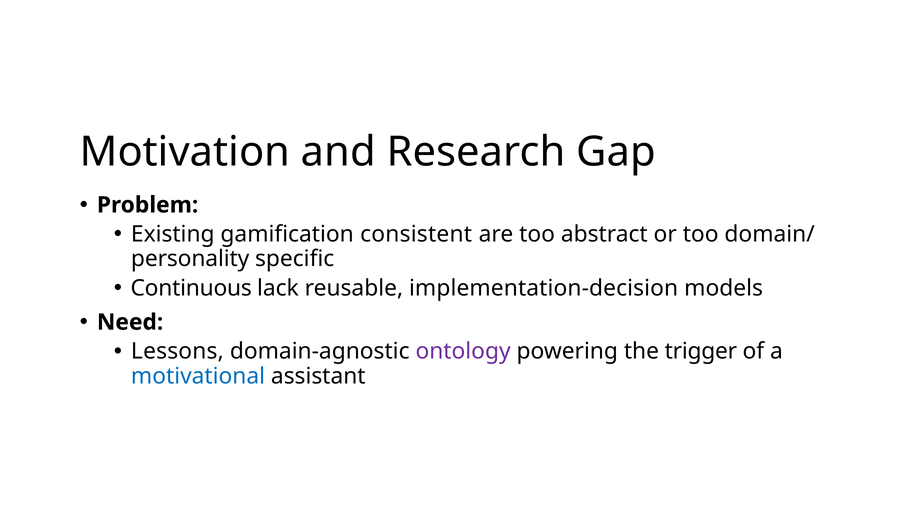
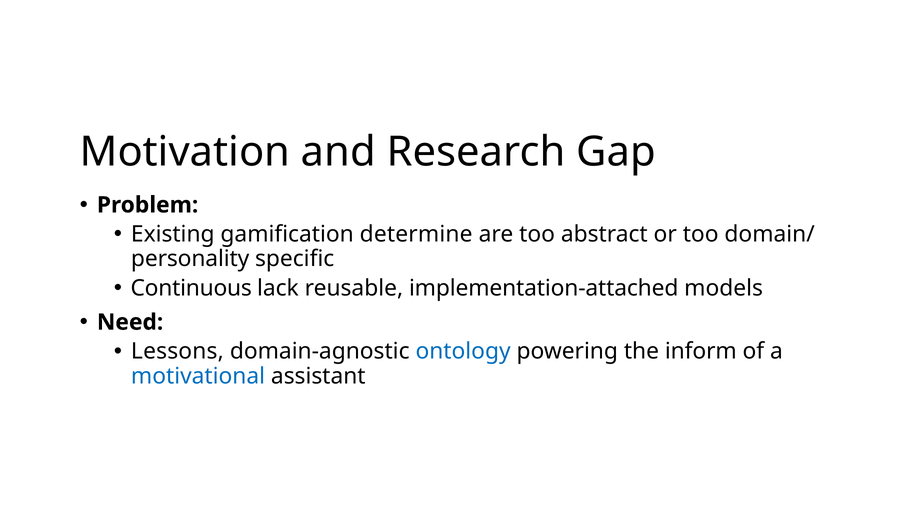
consistent: consistent -> determine
implementation-decision: implementation-decision -> implementation-attached
ontology colour: purple -> blue
trigger: trigger -> inform
